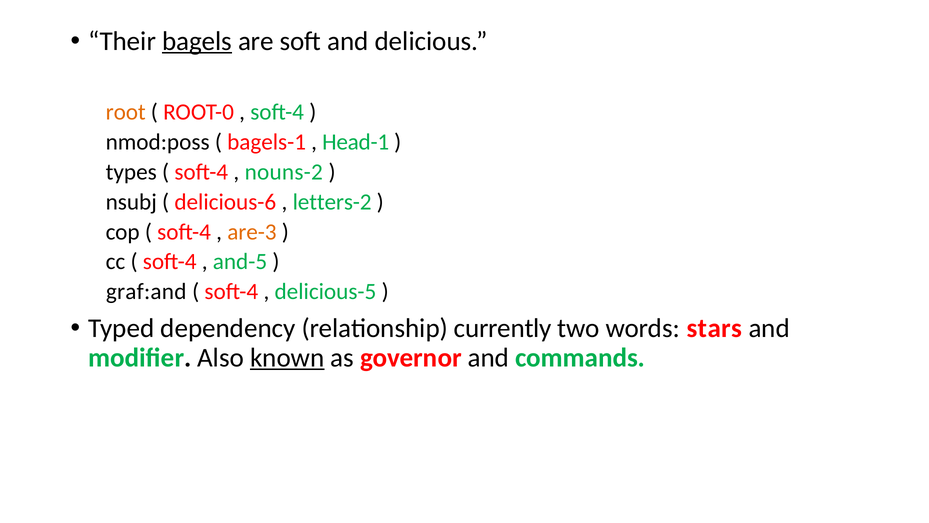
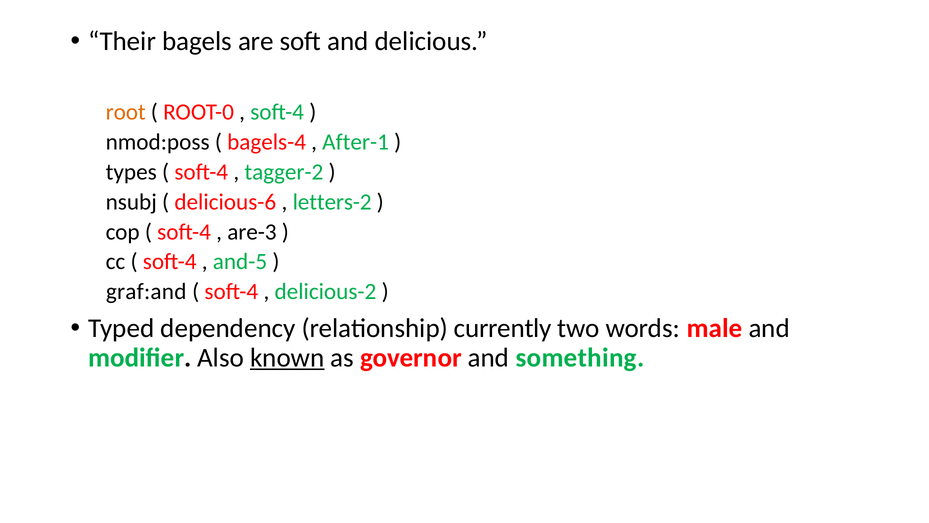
bagels underline: present -> none
bagels-1: bagels-1 -> bagels-4
Head-1: Head-1 -> After-1
nouns-2: nouns-2 -> tagger-2
are-3 colour: orange -> black
delicious-5: delicious-5 -> delicious-2
stars: stars -> male
commands: commands -> something
